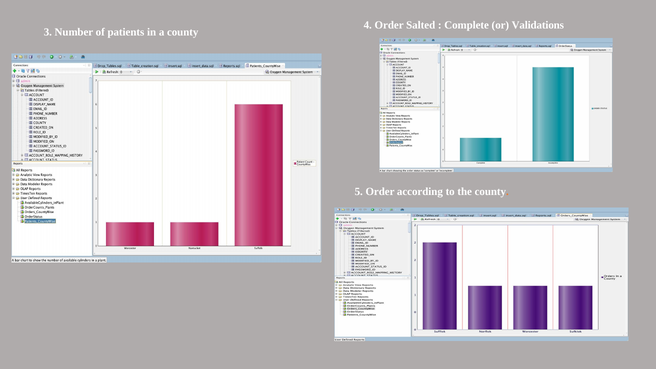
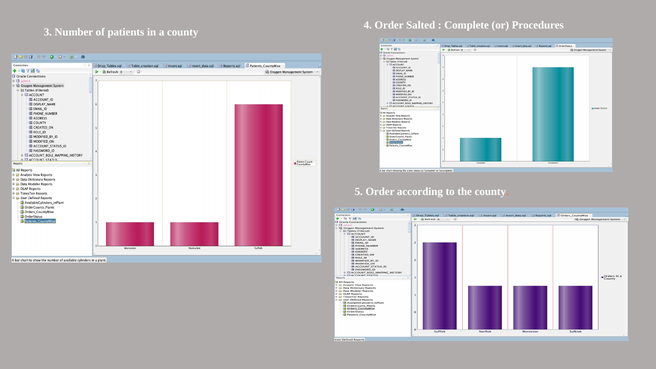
Validations: Validations -> Procedures
